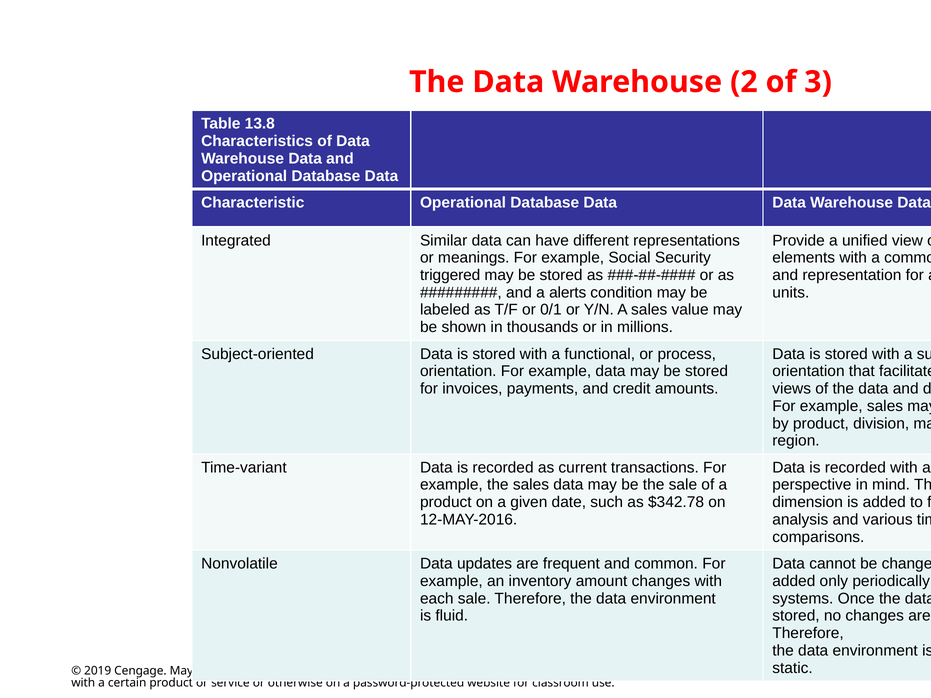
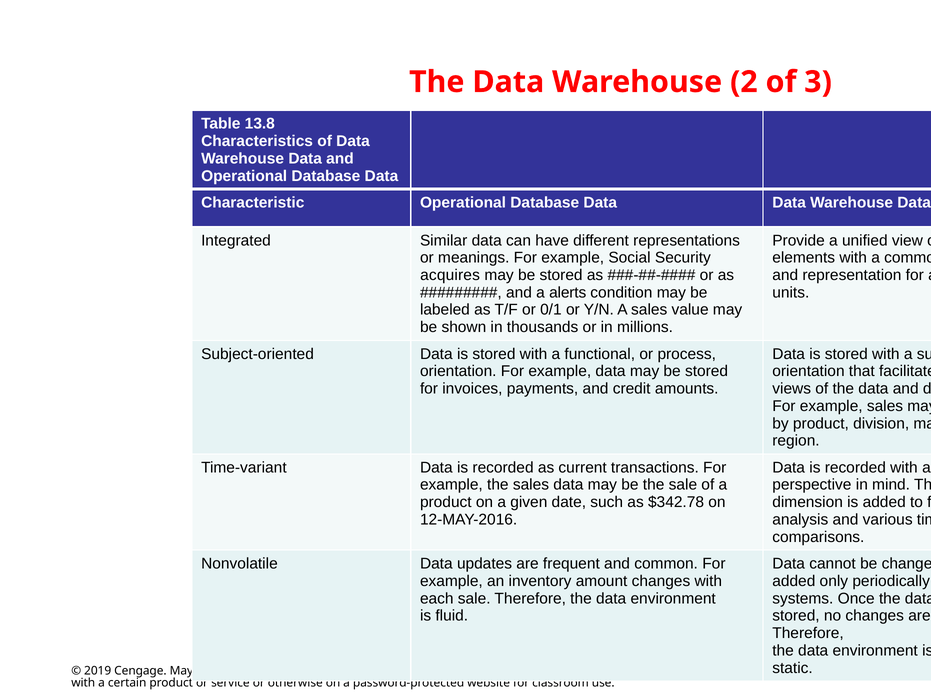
triggered: triggered -> acquires
